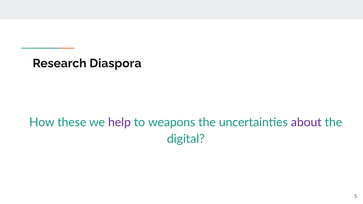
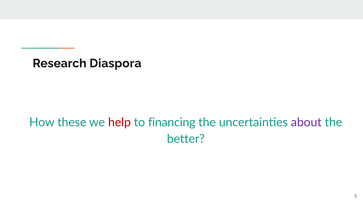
help colour: purple -> red
weapons: weapons -> financing
digital: digital -> better
